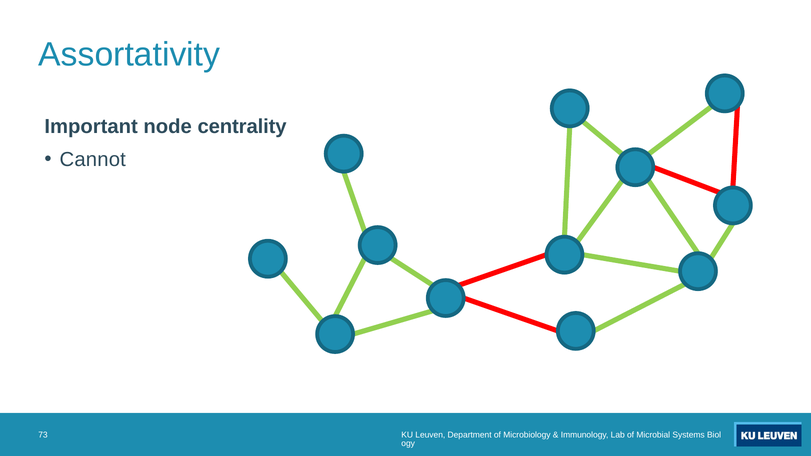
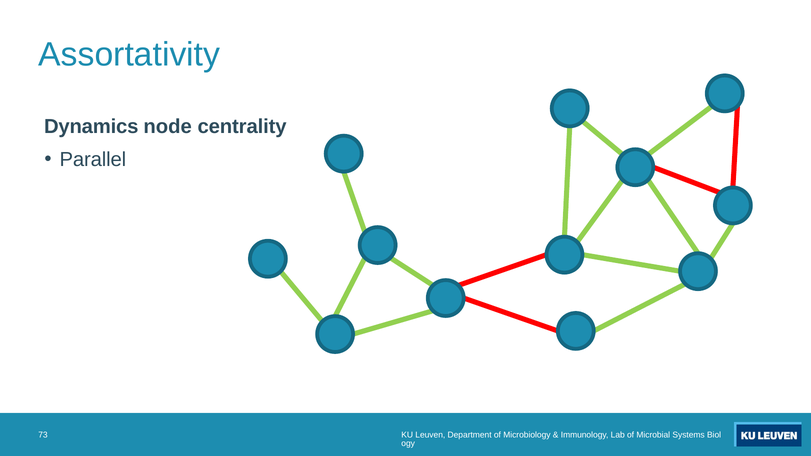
Important: Important -> Dynamics
Cannot: Cannot -> Parallel
